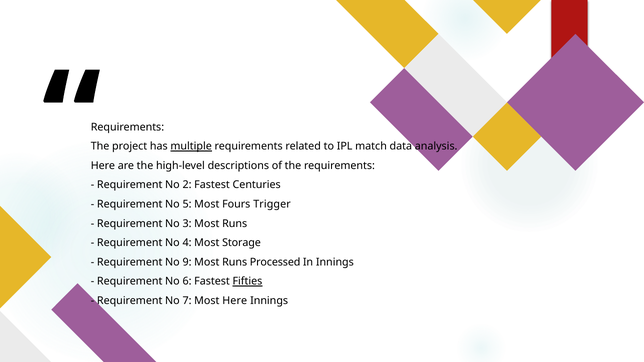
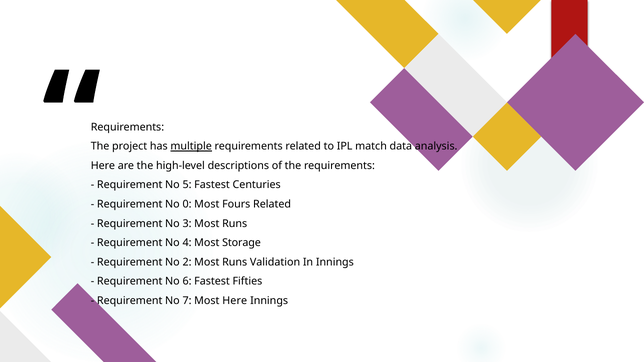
2: 2 -> 5
5: 5 -> 0
Fours Trigger: Trigger -> Related
9: 9 -> 2
Processed: Processed -> Validation
Fifties underline: present -> none
